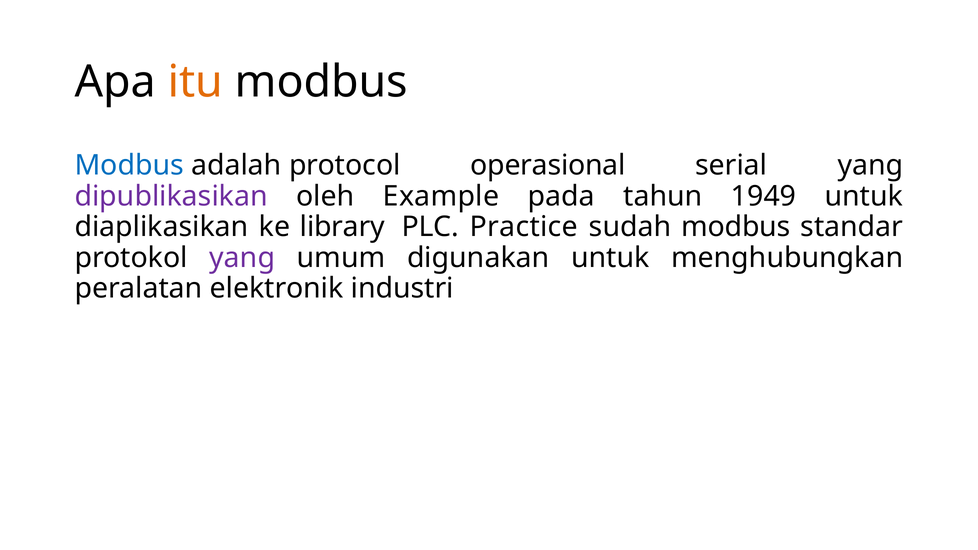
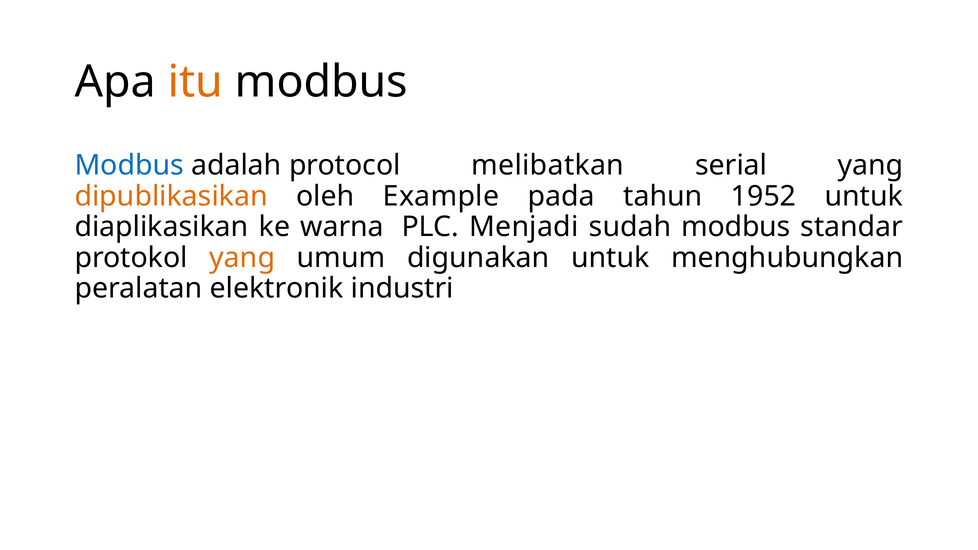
operasional: operasional -> melibatkan
dipublikasikan colour: purple -> orange
1949: 1949 -> 1952
library: library -> warna
Practice: Practice -> Menjadi
yang at (242, 258) colour: purple -> orange
